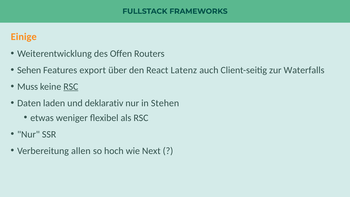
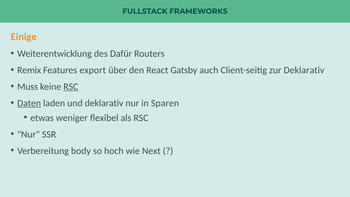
Offen: Offen -> Dafür
Sehen: Sehen -> Remix
Latenz: Latenz -> Gatsby
zur Waterfalls: Waterfalls -> Deklarativ
Daten underline: none -> present
Stehen: Stehen -> Sparen
allen: allen -> body
